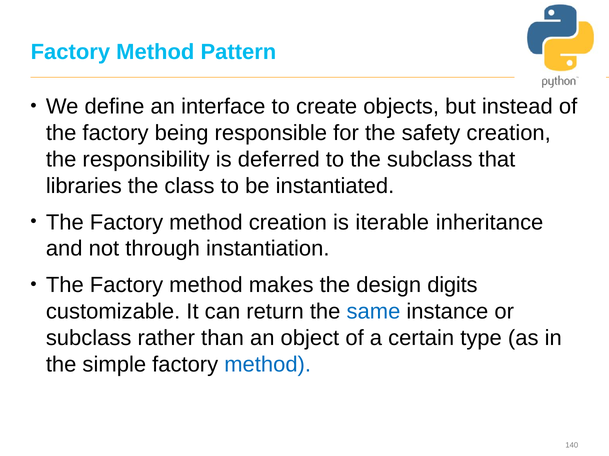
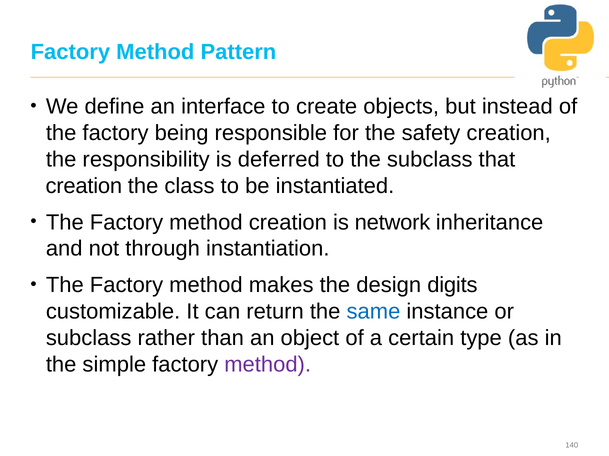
libraries at (84, 186): libraries -> creation
iterable: iterable -> network
method at (268, 365) colour: blue -> purple
